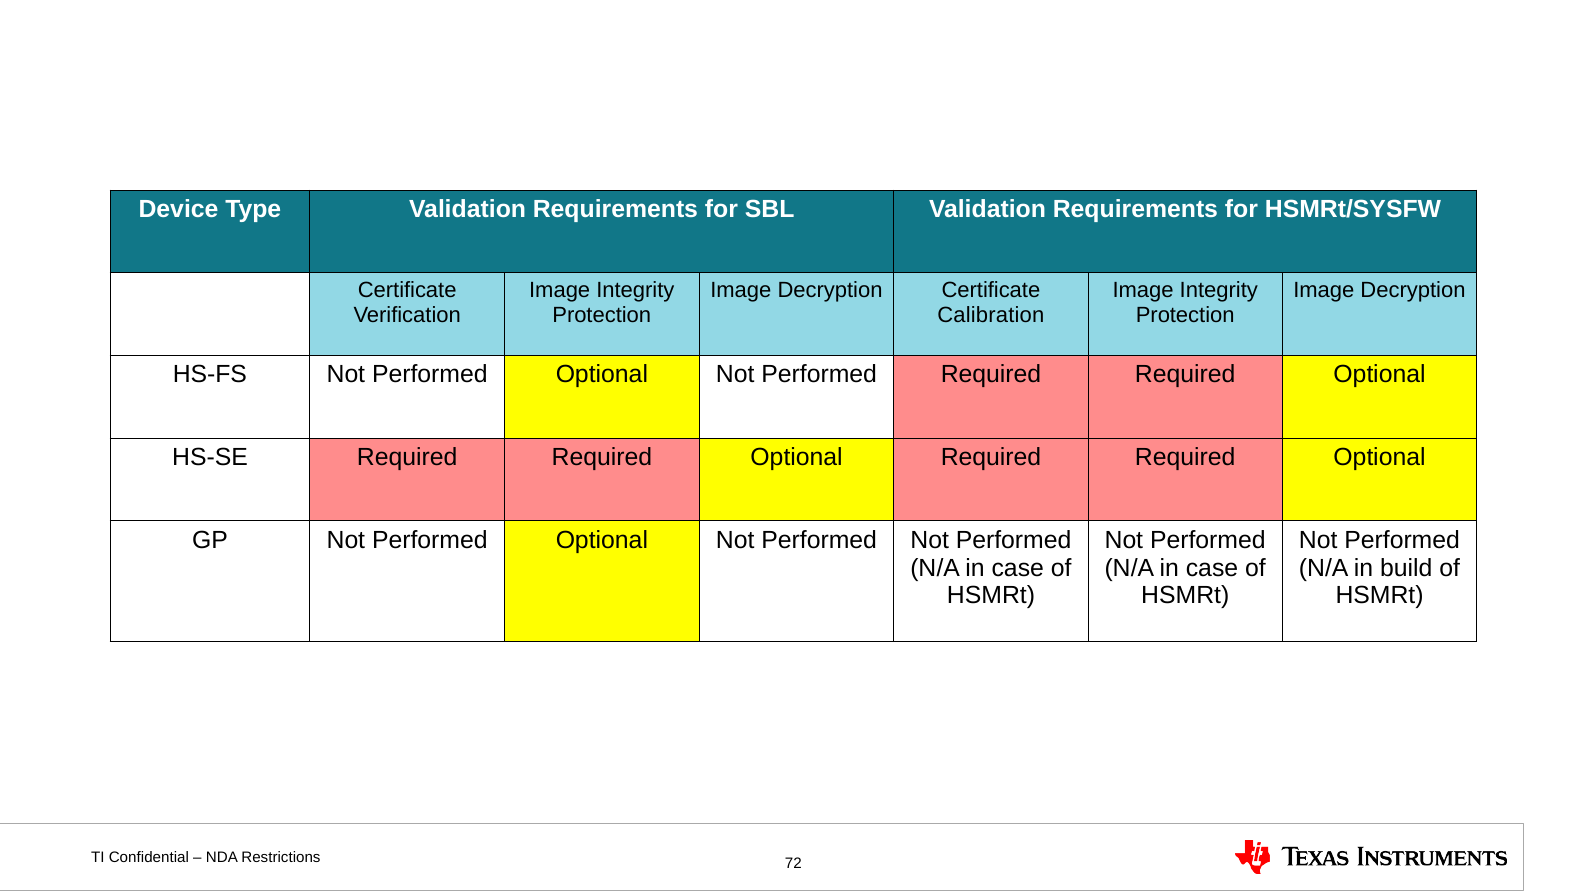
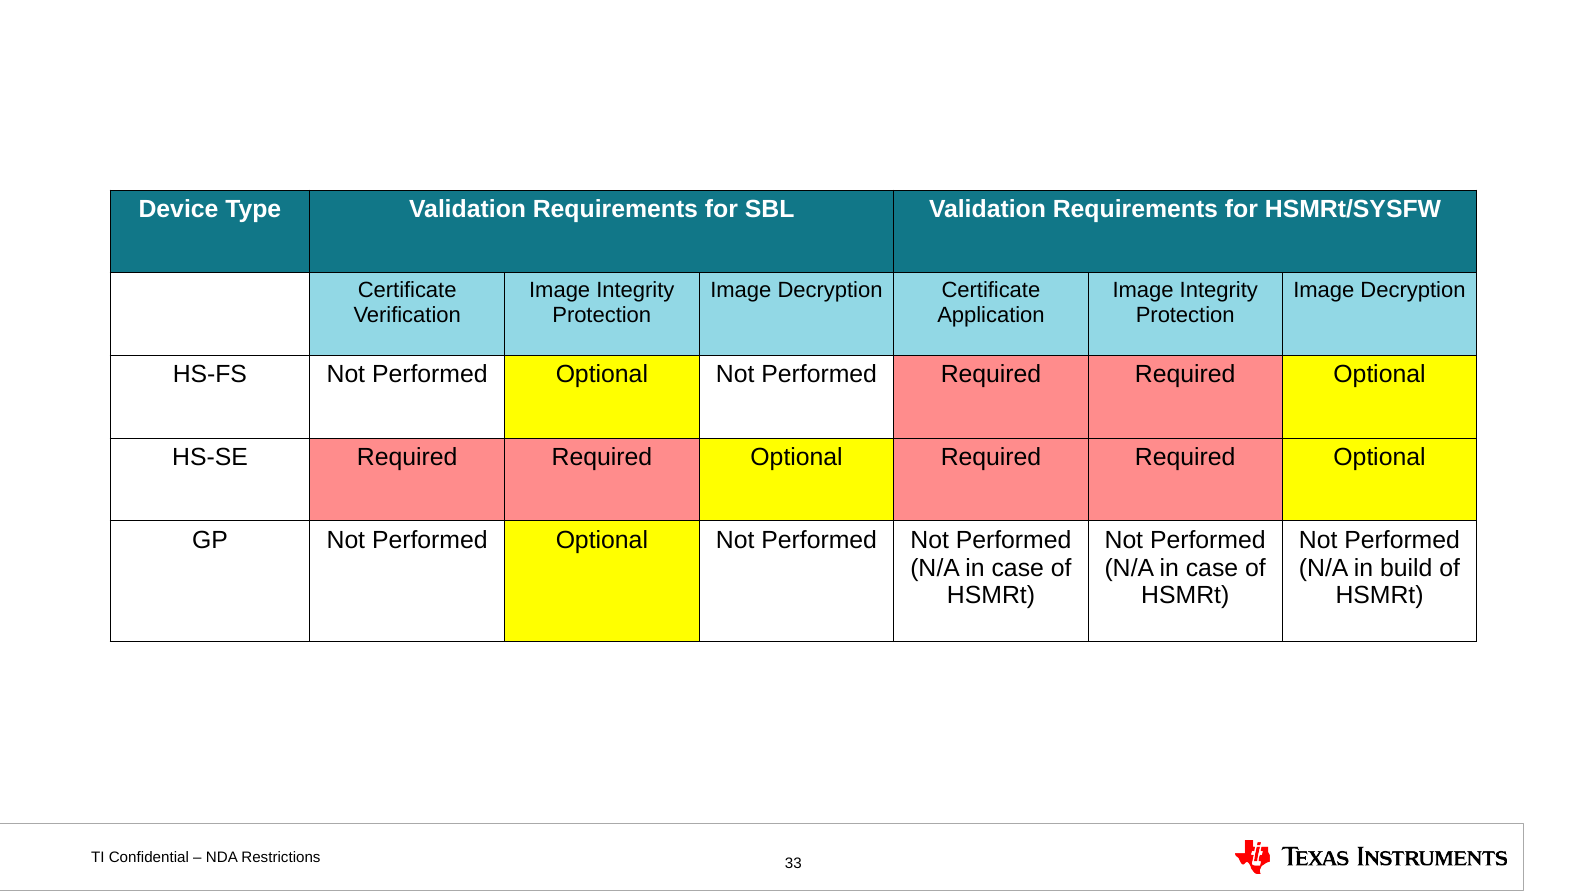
Calibration: Calibration -> Application
72: 72 -> 33
